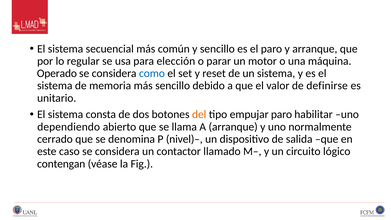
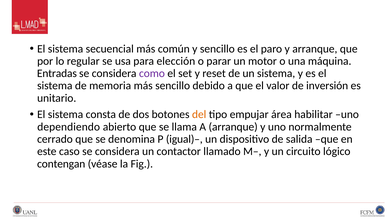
Operado: Operado -> Entradas
como colour: blue -> purple
definirse: definirse -> inversión
empujar paro: paro -> área
nivel)–: nivel)– -> igual)–
